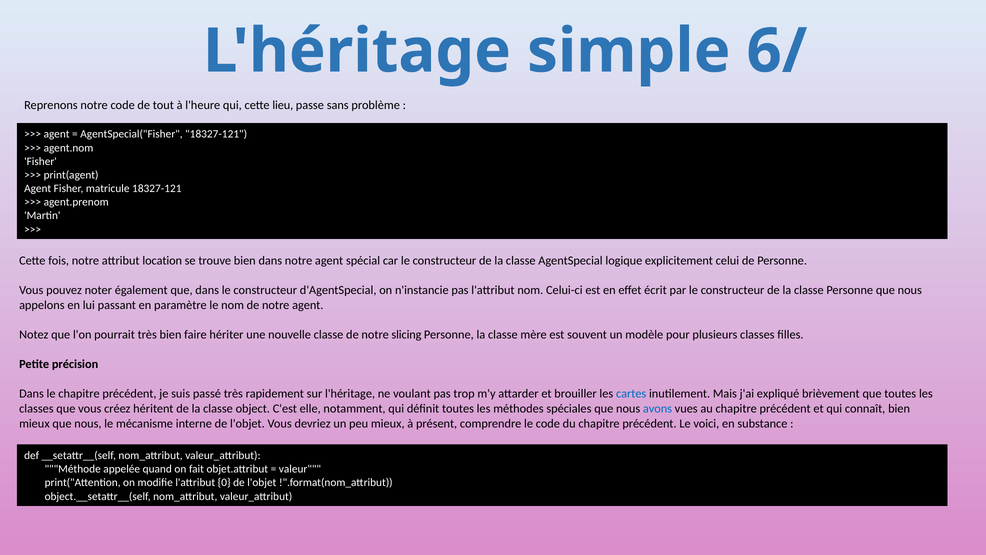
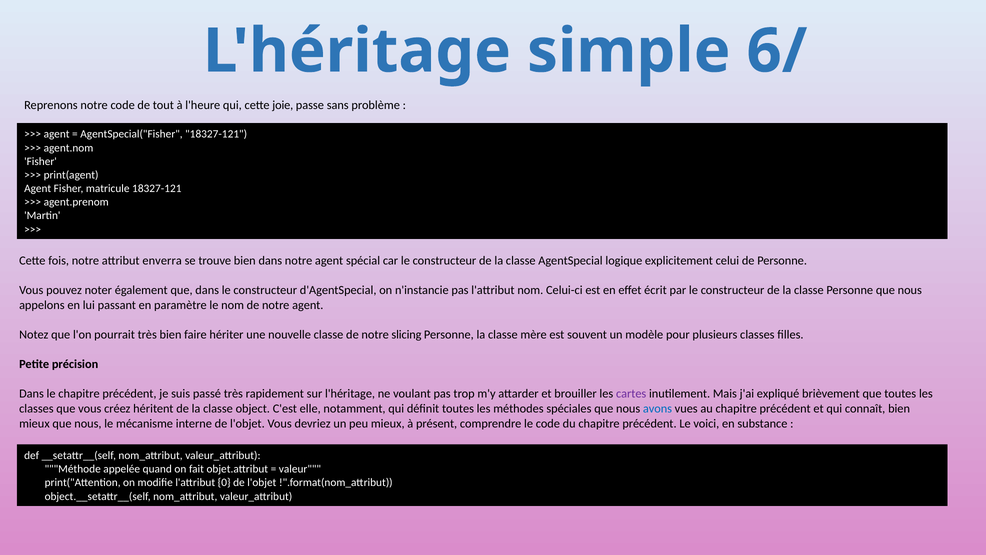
lieu: lieu -> joie
location: location -> enverra
cartes colour: blue -> purple
